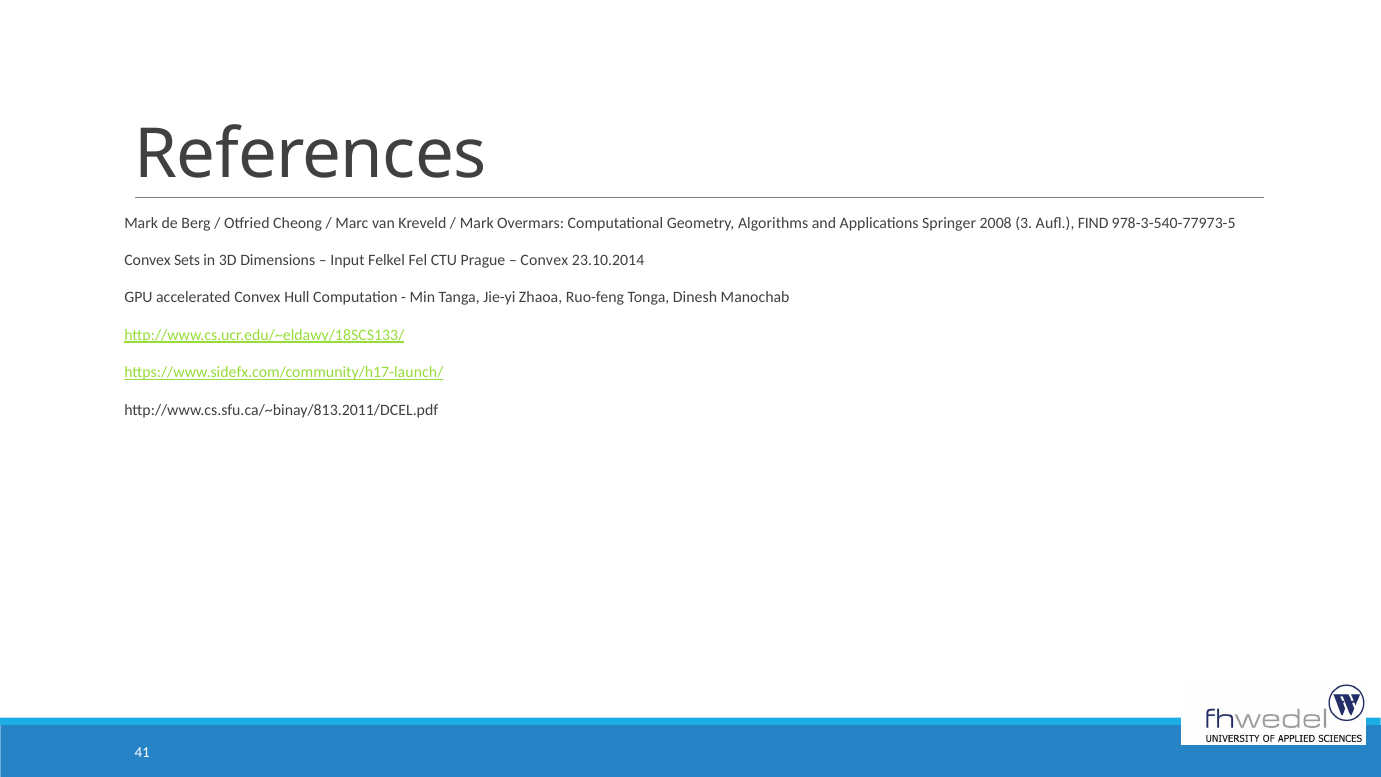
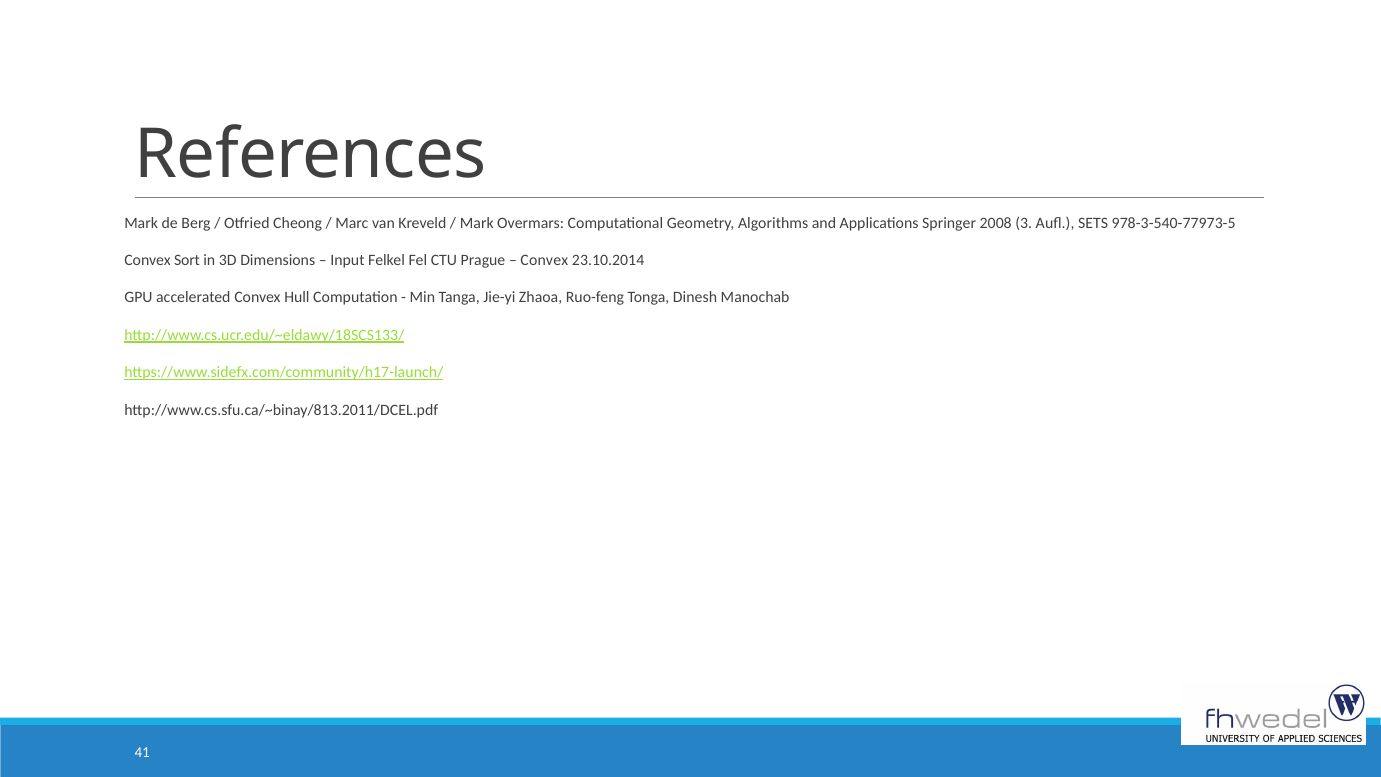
FIND: FIND -> SETS
Sets: Sets -> Sort
